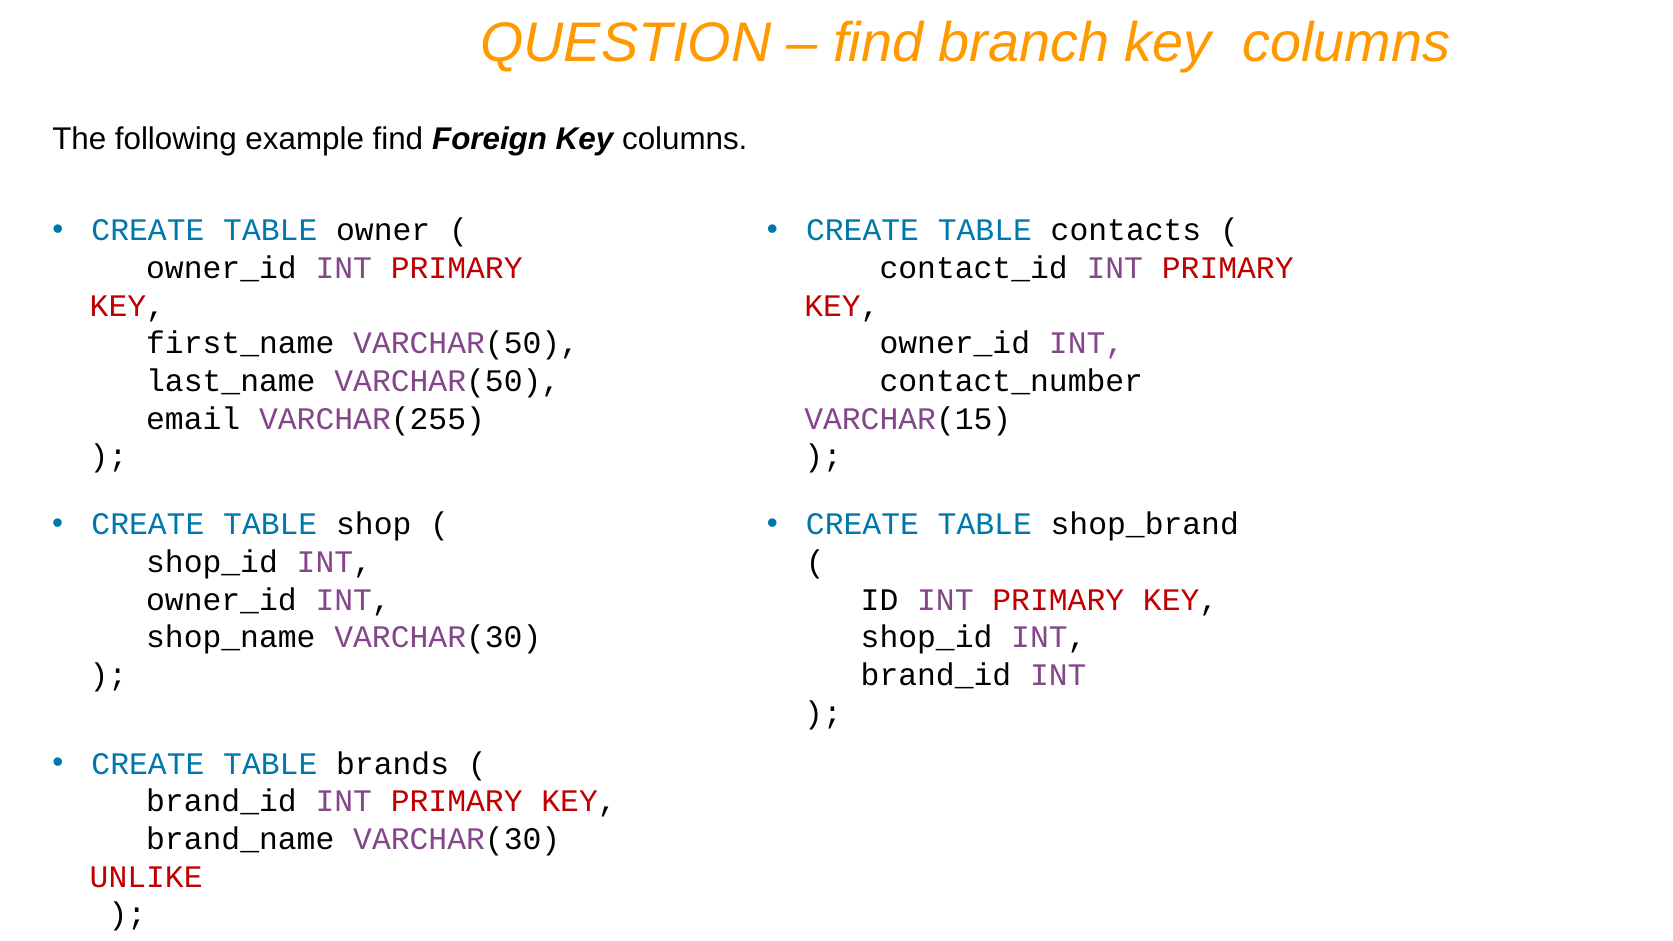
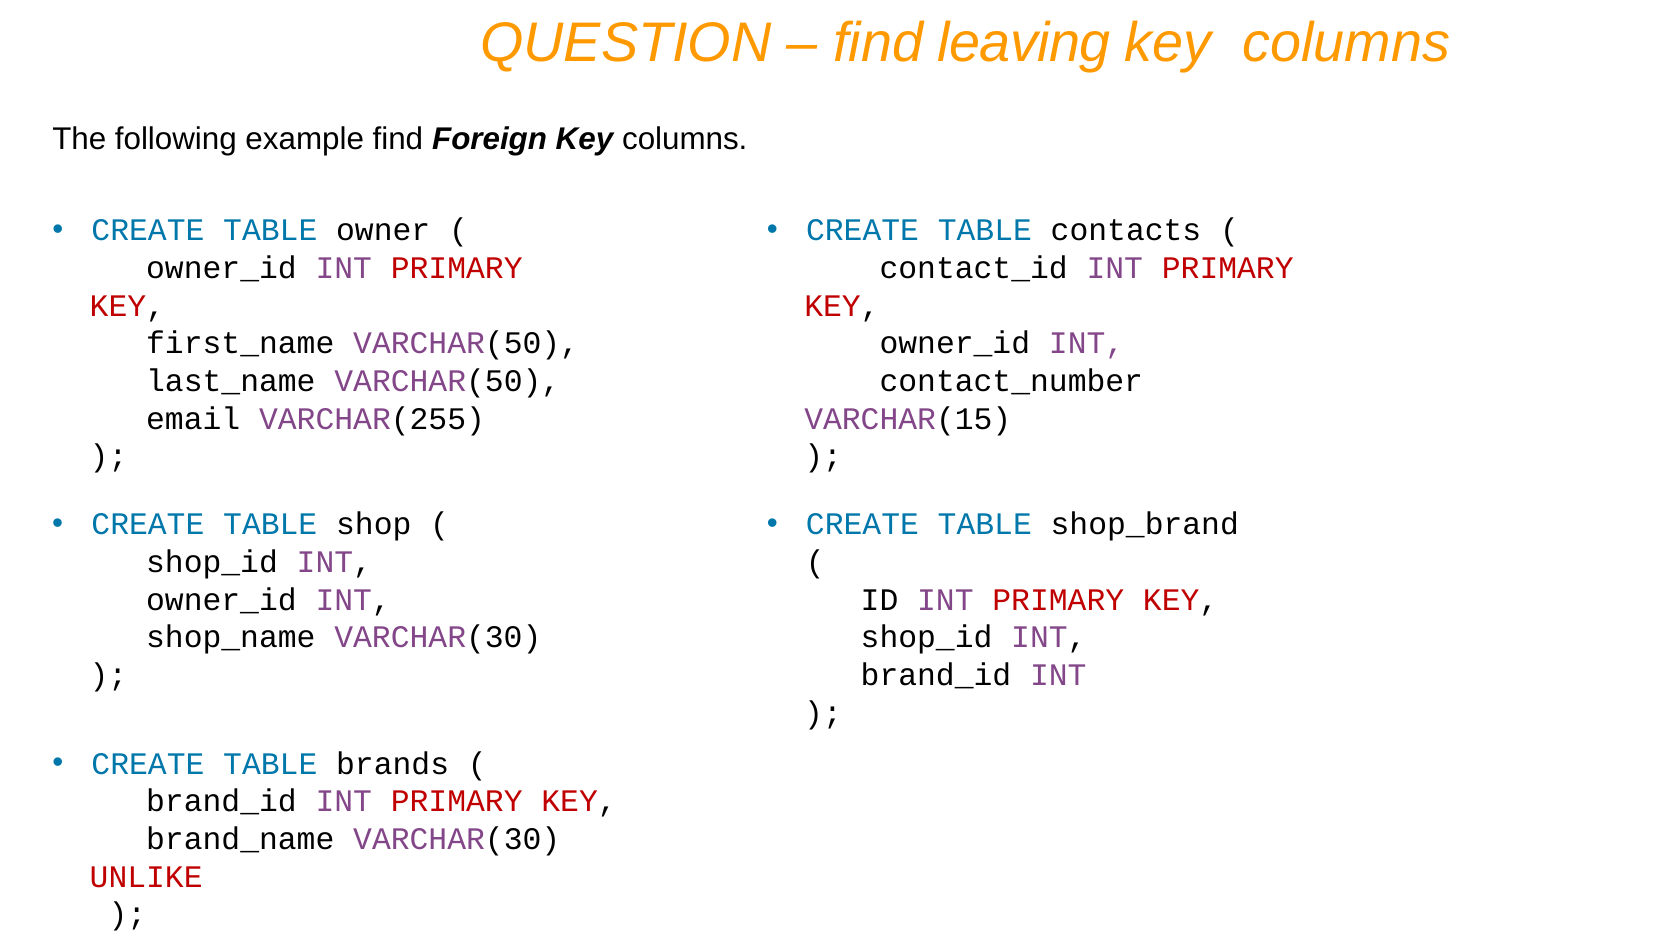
branch: branch -> leaving
